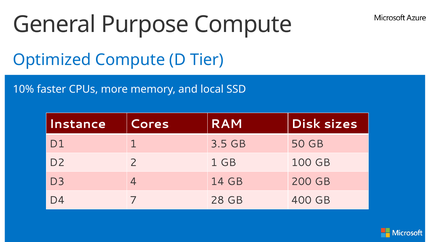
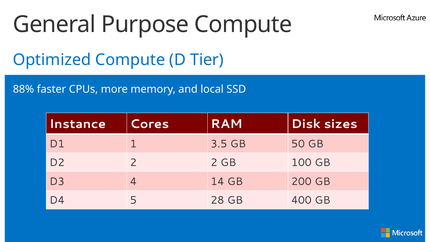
10%: 10% -> 88%
2 1: 1 -> 2
7: 7 -> 5
